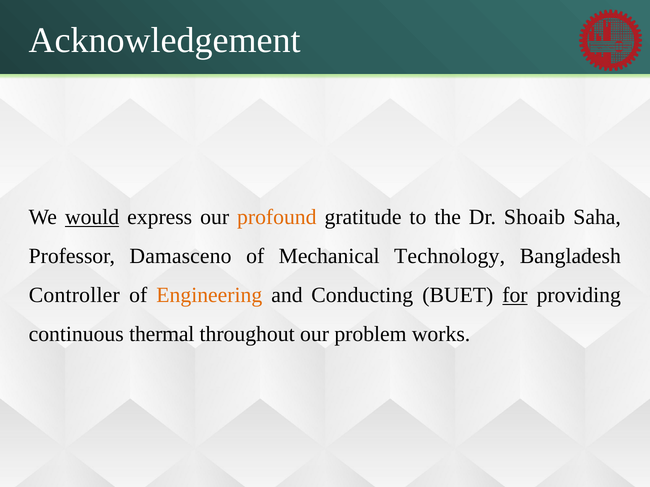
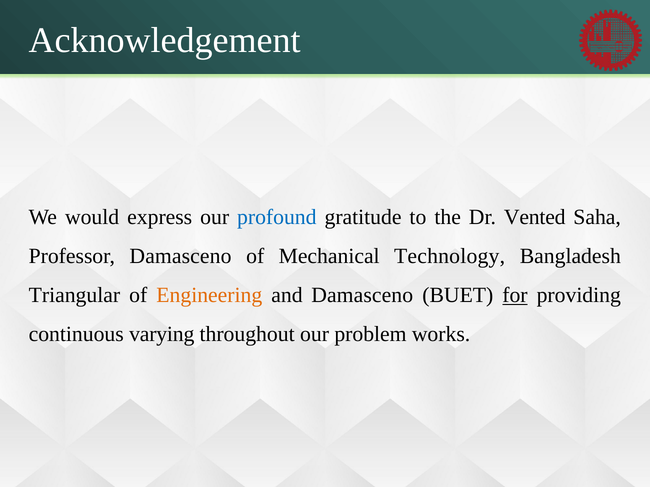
would underline: present -> none
profound colour: orange -> blue
Shoaib: Shoaib -> Vented
Controller: Controller -> Triangular
and Conducting: Conducting -> Damasceno
thermal: thermal -> varying
